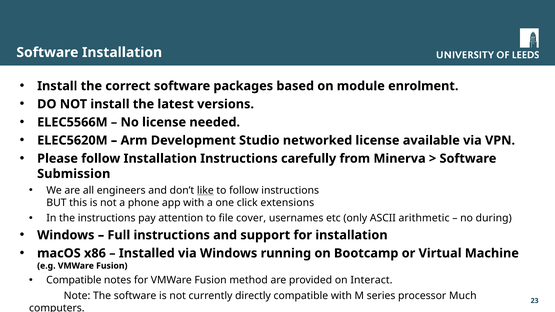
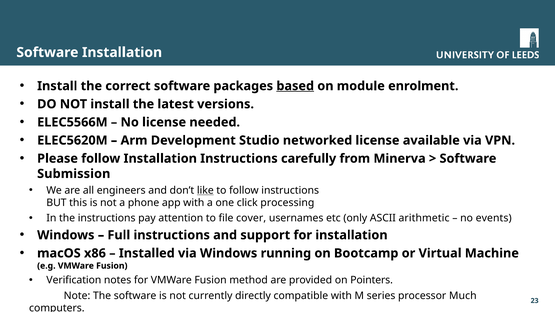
based underline: none -> present
extensions: extensions -> processing
during: during -> events
Compatible at (74, 280): Compatible -> Verification
Interact: Interact -> Pointers
